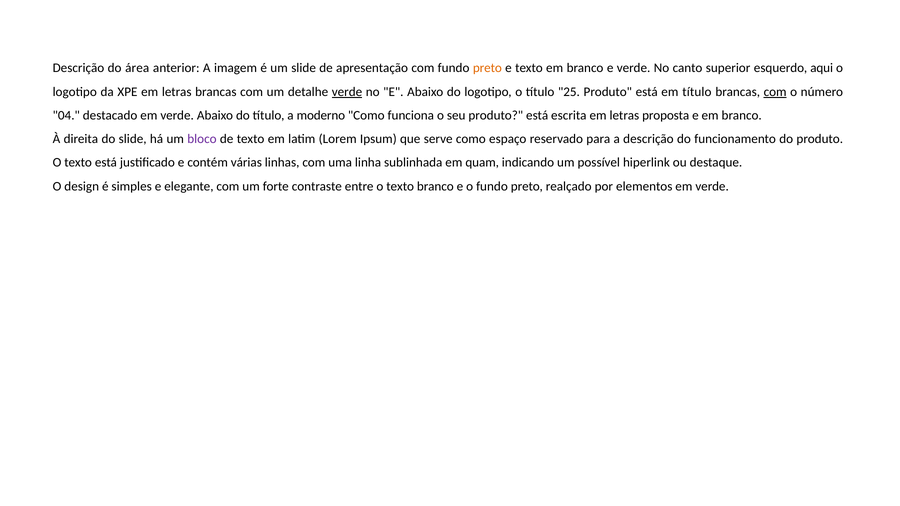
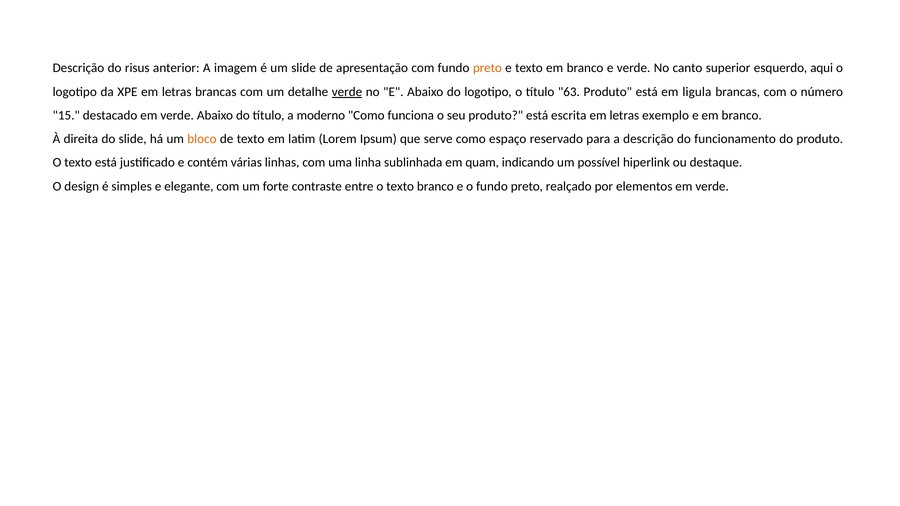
área: área -> risus
25: 25 -> 63
em título: título -> ligula
com at (775, 92) underline: present -> none
04: 04 -> 15
proposta: proposta -> exemplo
bloco colour: purple -> orange
